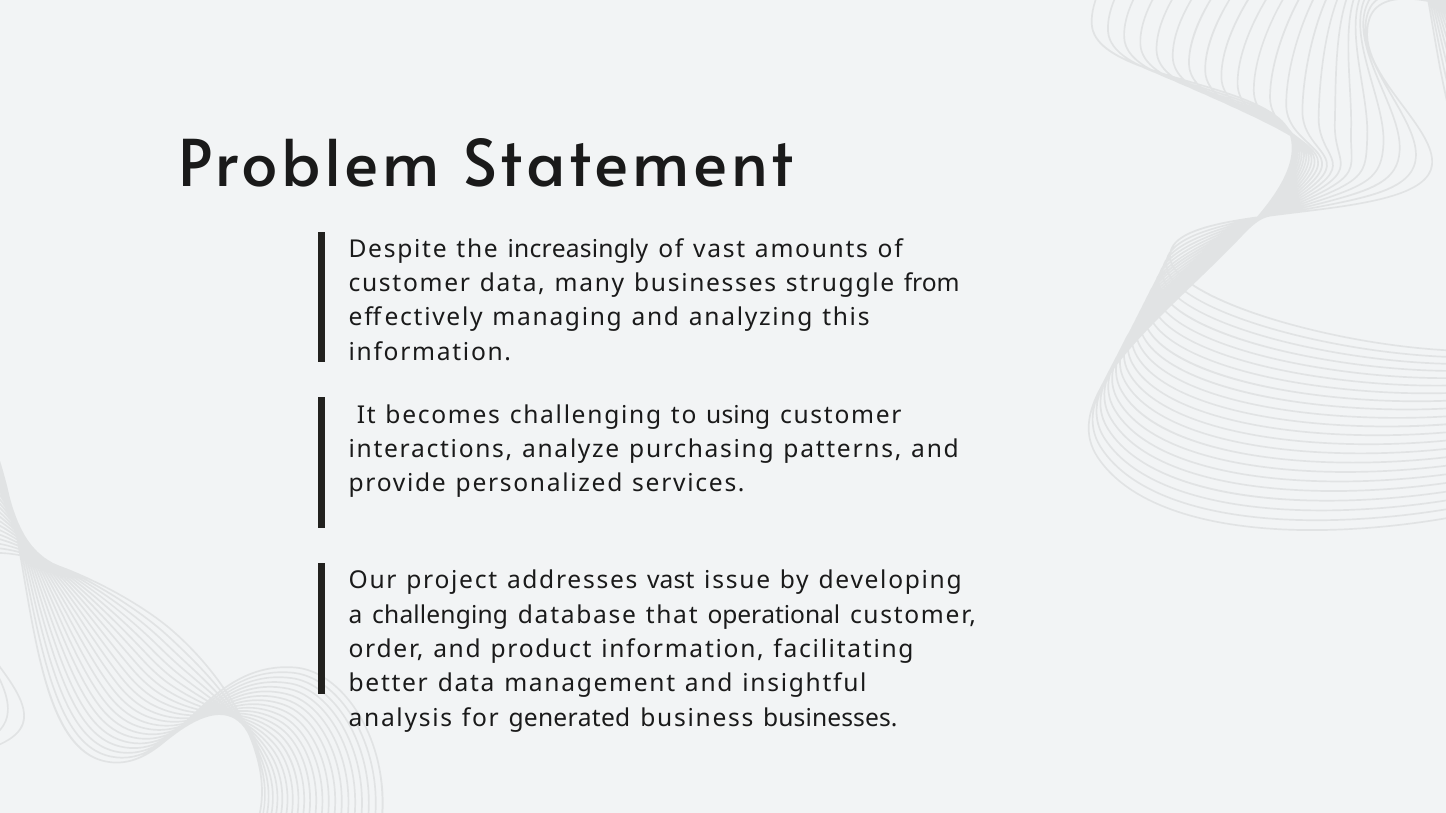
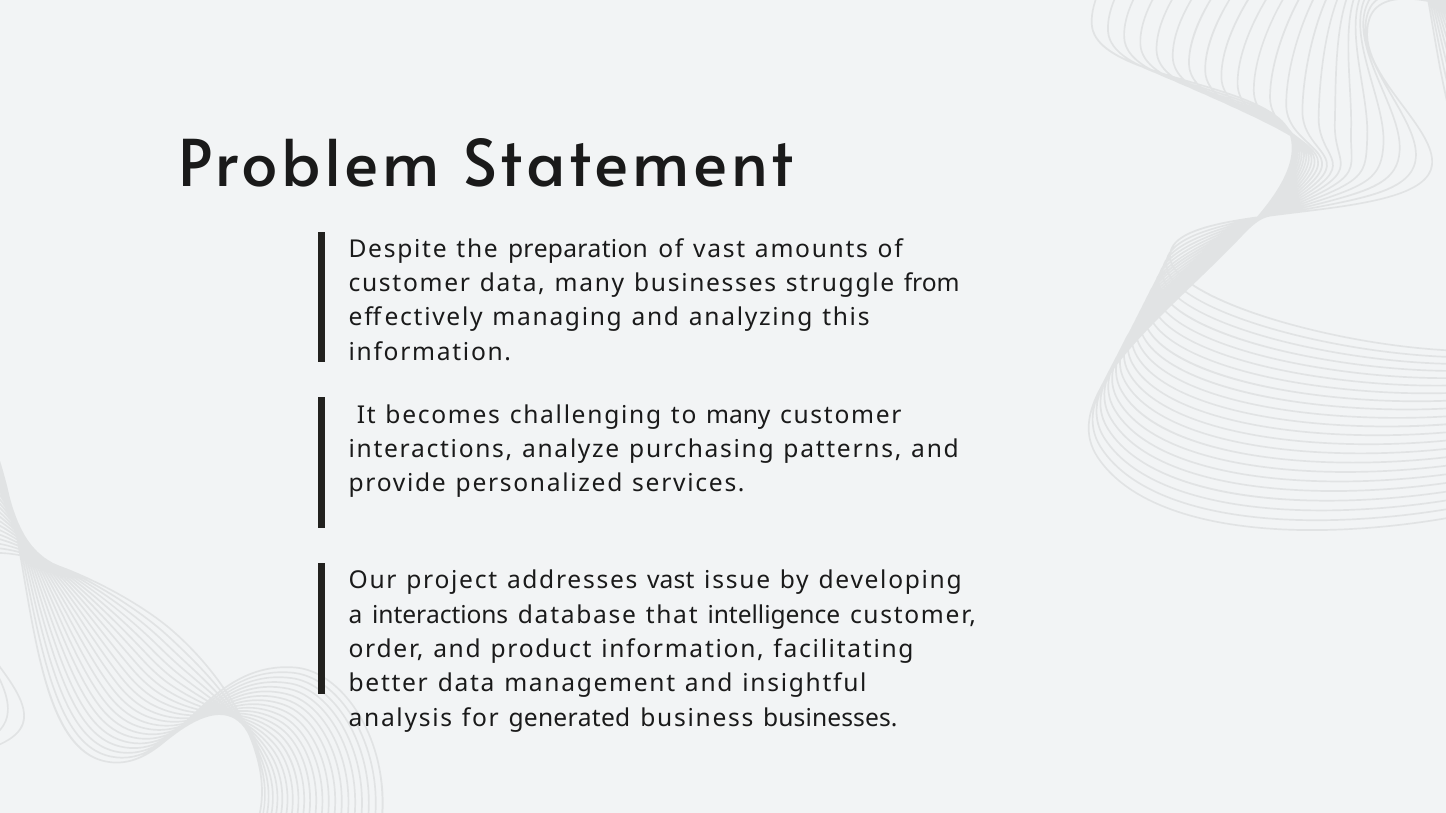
increasingly: increasingly -> preparation
to using: using -> many
a challenging: challenging -> interactions
operational: operational -> intelligence
